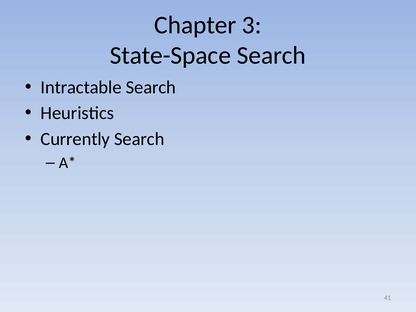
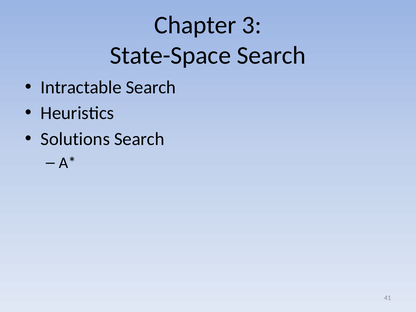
Currently: Currently -> Solutions
